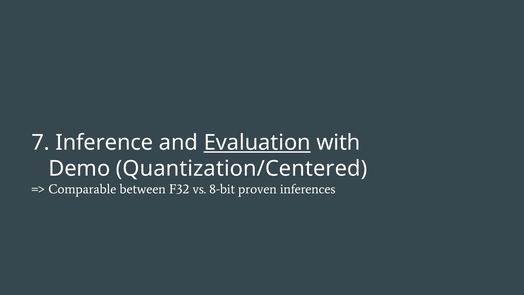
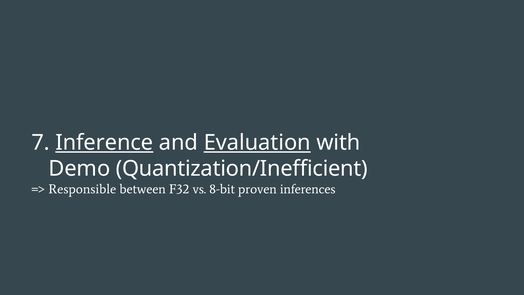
Inference underline: none -> present
Quantization/Centered: Quantization/Centered -> Quantization/Inefficient
Comparable: Comparable -> Responsible
